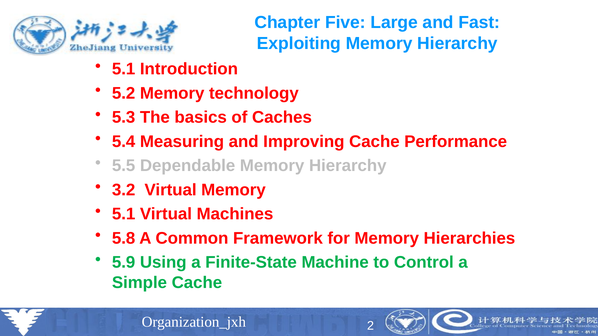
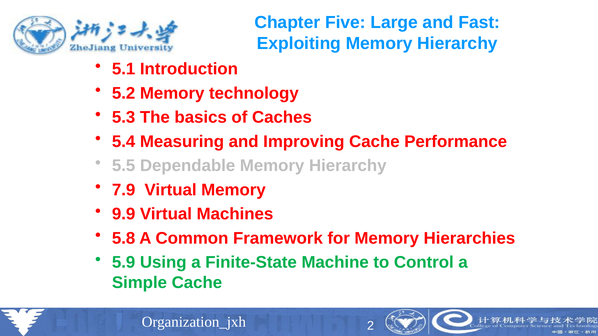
3.2: 3.2 -> 7.9
5.1 at (124, 214): 5.1 -> 9.9
